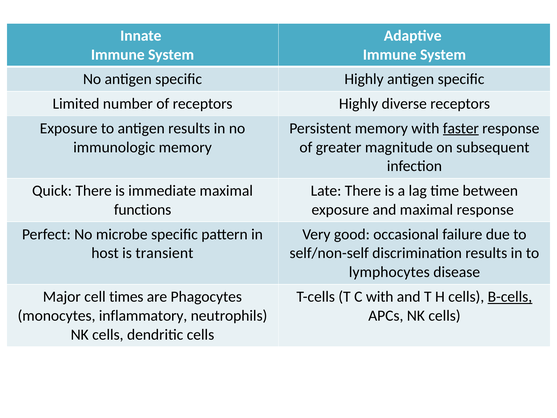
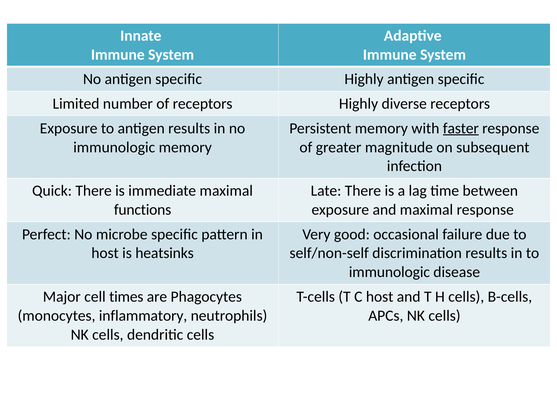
transient: transient -> heatsinks
lymphocytes at (389, 272): lymphocytes -> immunologic
C with: with -> host
B-cells underline: present -> none
